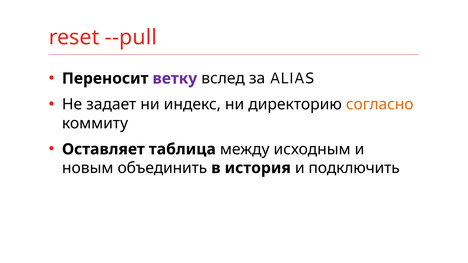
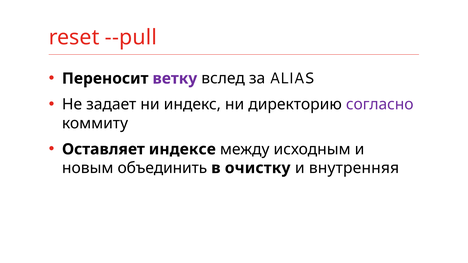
согласно colour: orange -> purple
таблица: таблица -> индексе
история: история -> очистку
подключить: подключить -> внутренняя
